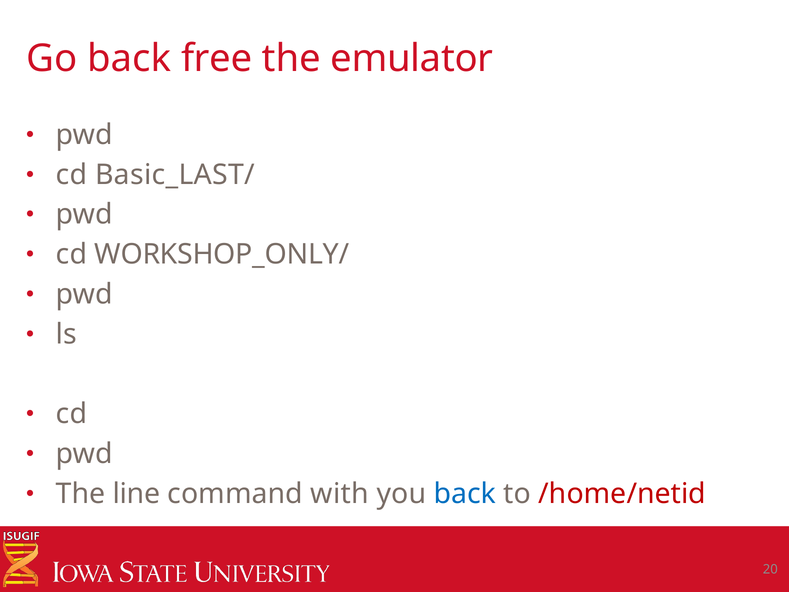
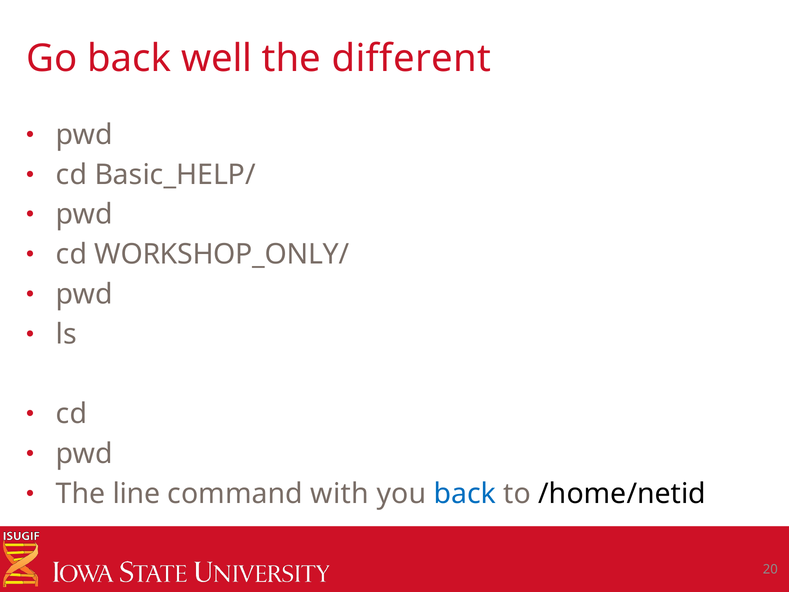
free: free -> well
emulator: emulator -> different
Basic_LAST/: Basic_LAST/ -> Basic_HELP/
/home/netid colour: red -> black
